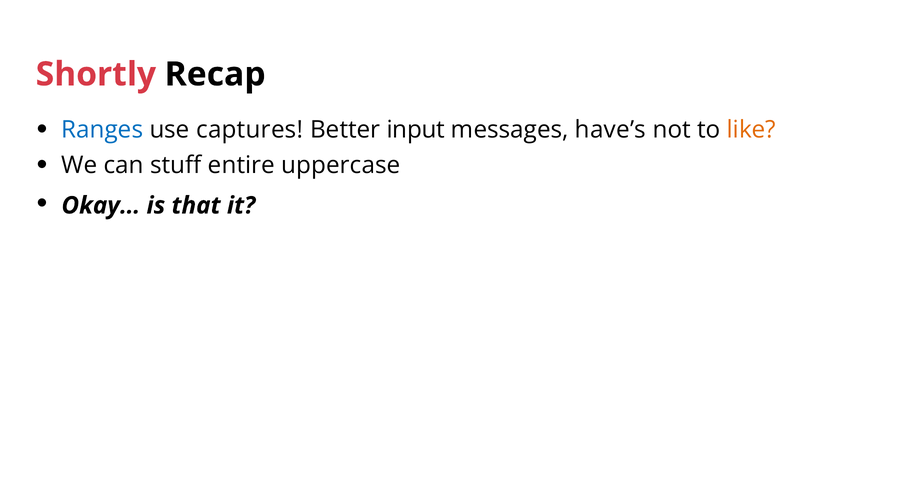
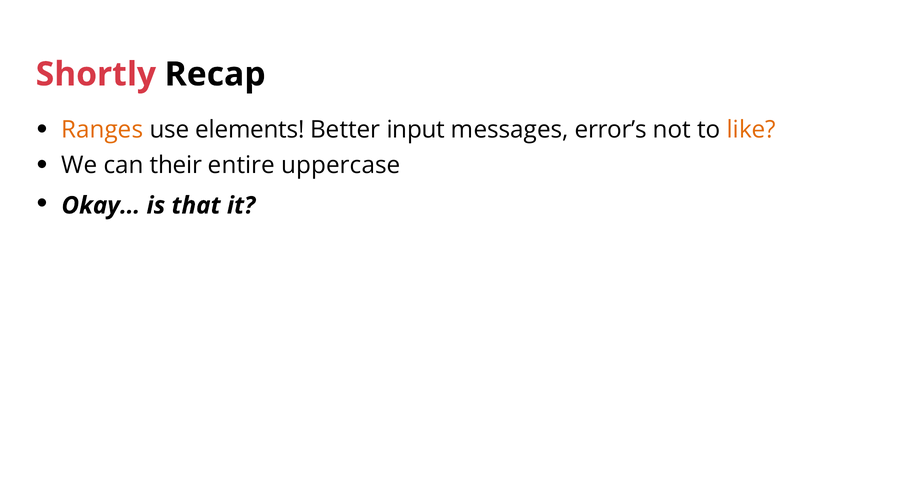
Ranges colour: blue -> orange
captures: captures -> elements
have’s: have’s -> error’s
stuff: stuff -> their
